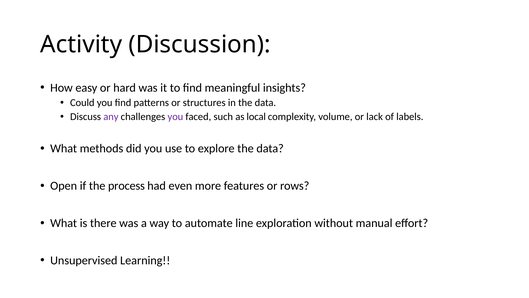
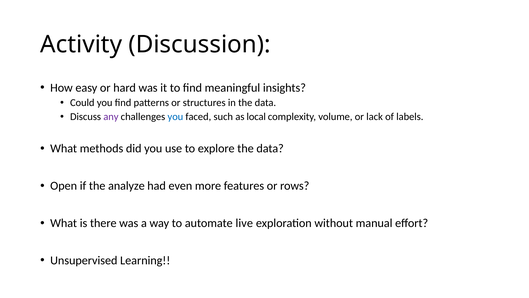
you at (175, 117) colour: purple -> blue
process: process -> analyze
line: line -> live
